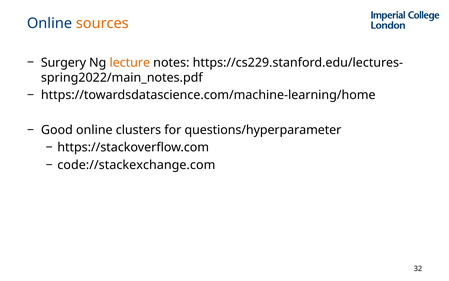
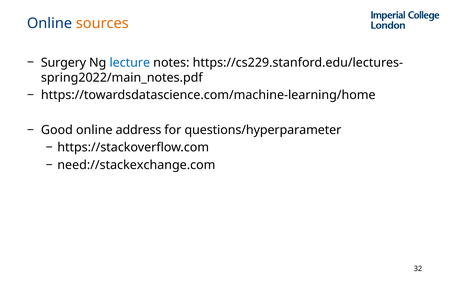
lecture colour: orange -> blue
clusters: clusters -> address
code://stackexchange.com: code://stackexchange.com -> need://stackexchange.com
